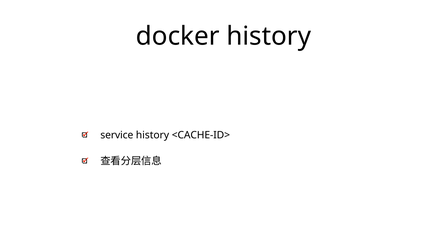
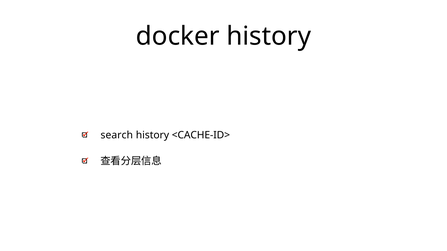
service: service -> search
